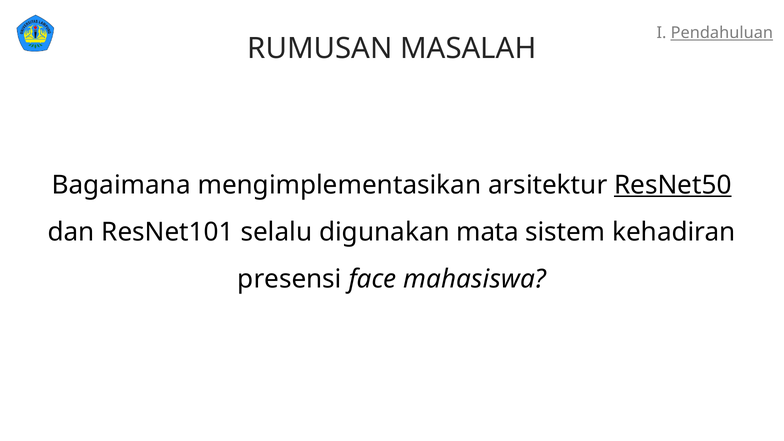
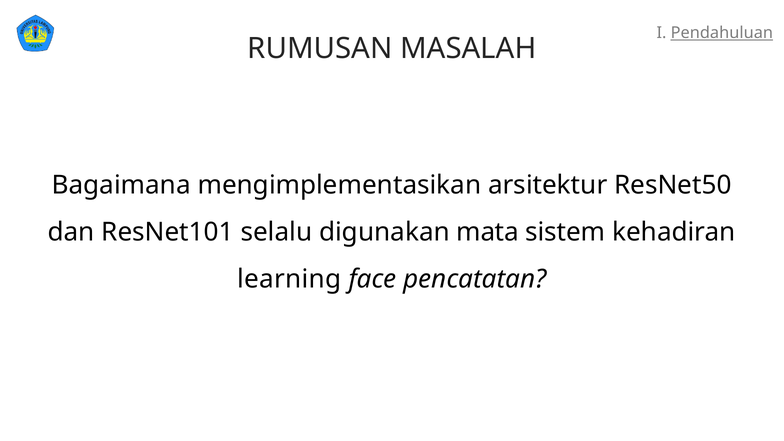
ResNet50 underline: present -> none
presensi: presensi -> learning
mahasiswa: mahasiswa -> pencatatan
